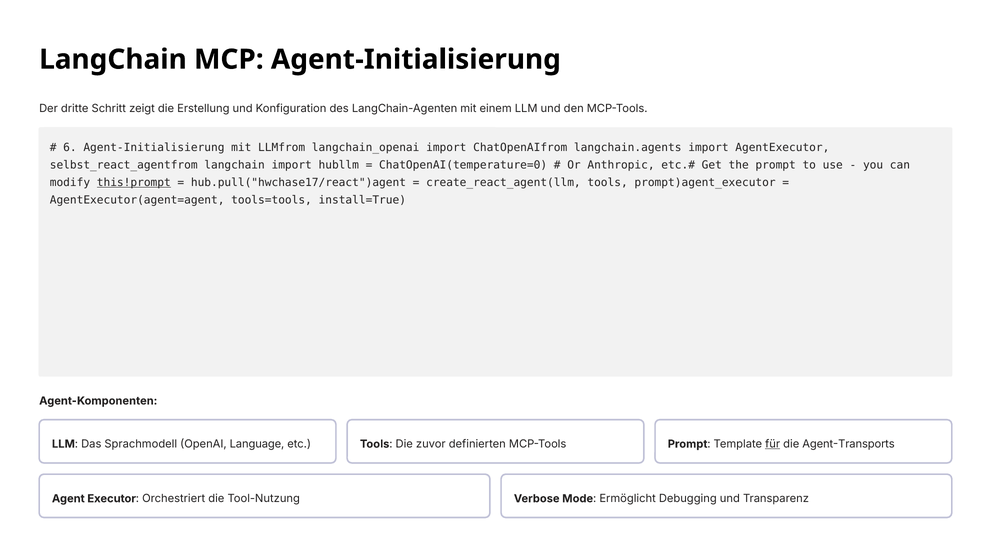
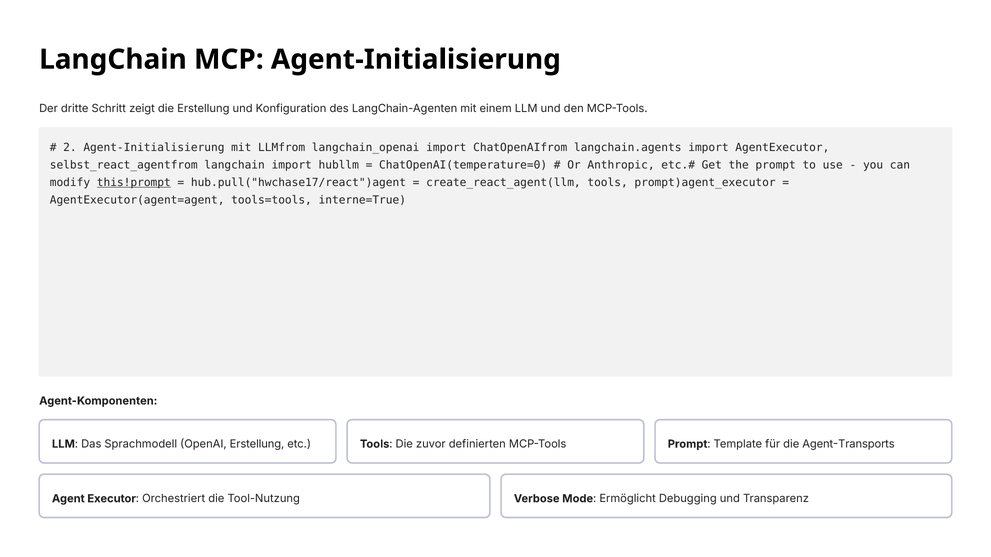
6: 6 -> 2
install=True: install=True -> interne=True
OpenAI Language: Language -> Erstellung
für underline: present -> none
